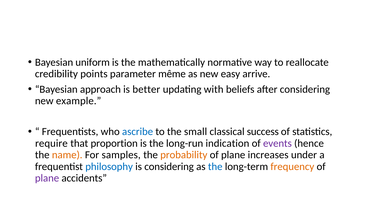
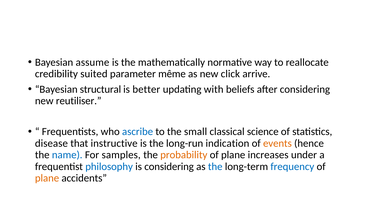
uniform: uniform -> assume
points: points -> suited
easy: easy -> click
approach: approach -> structural
example: example -> reutiliser
success: success -> science
require: require -> disease
proportion: proportion -> instructive
events colour: purple -> orange
name colour: orange -> blue
frequency colour: orange -> blue
plane at (47, 178) colour: purple -> orange
